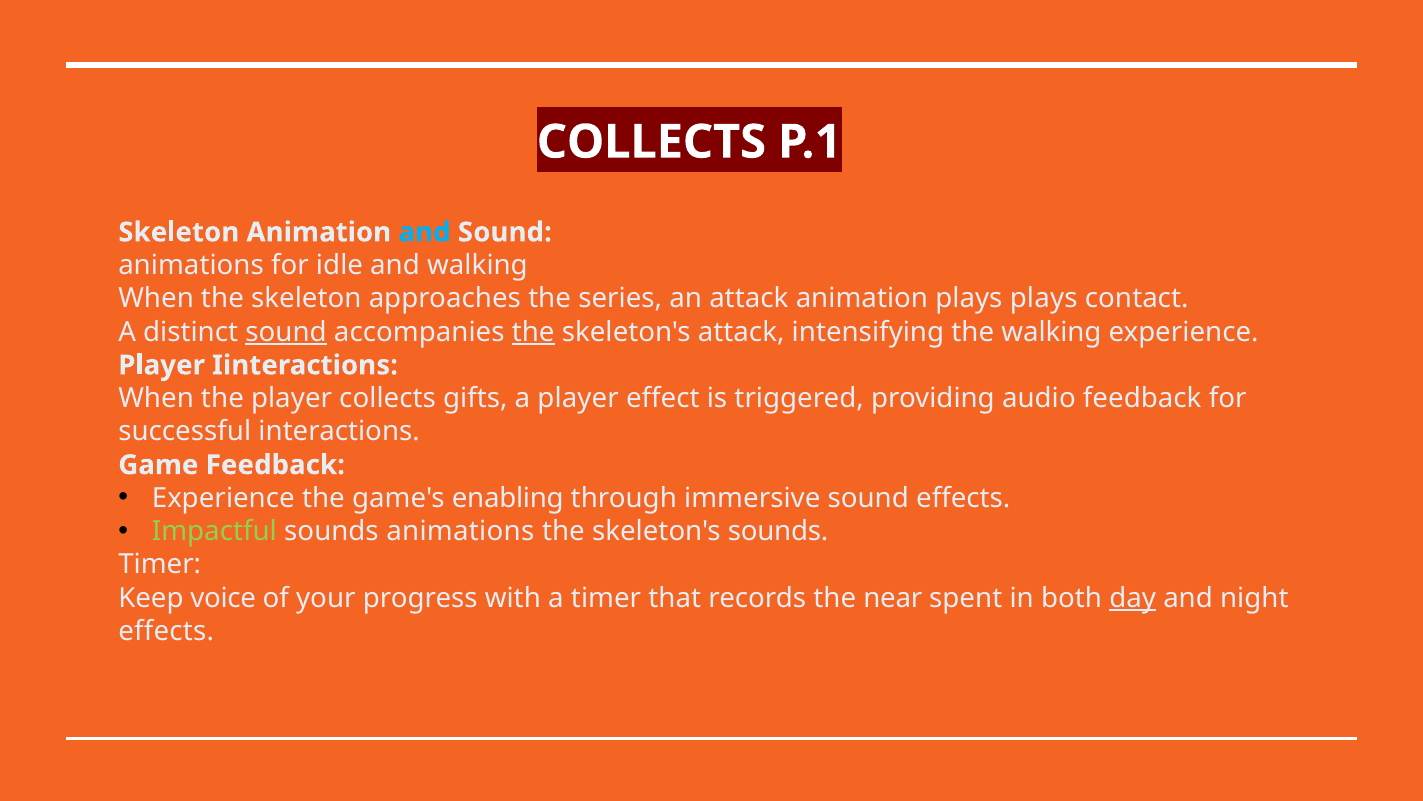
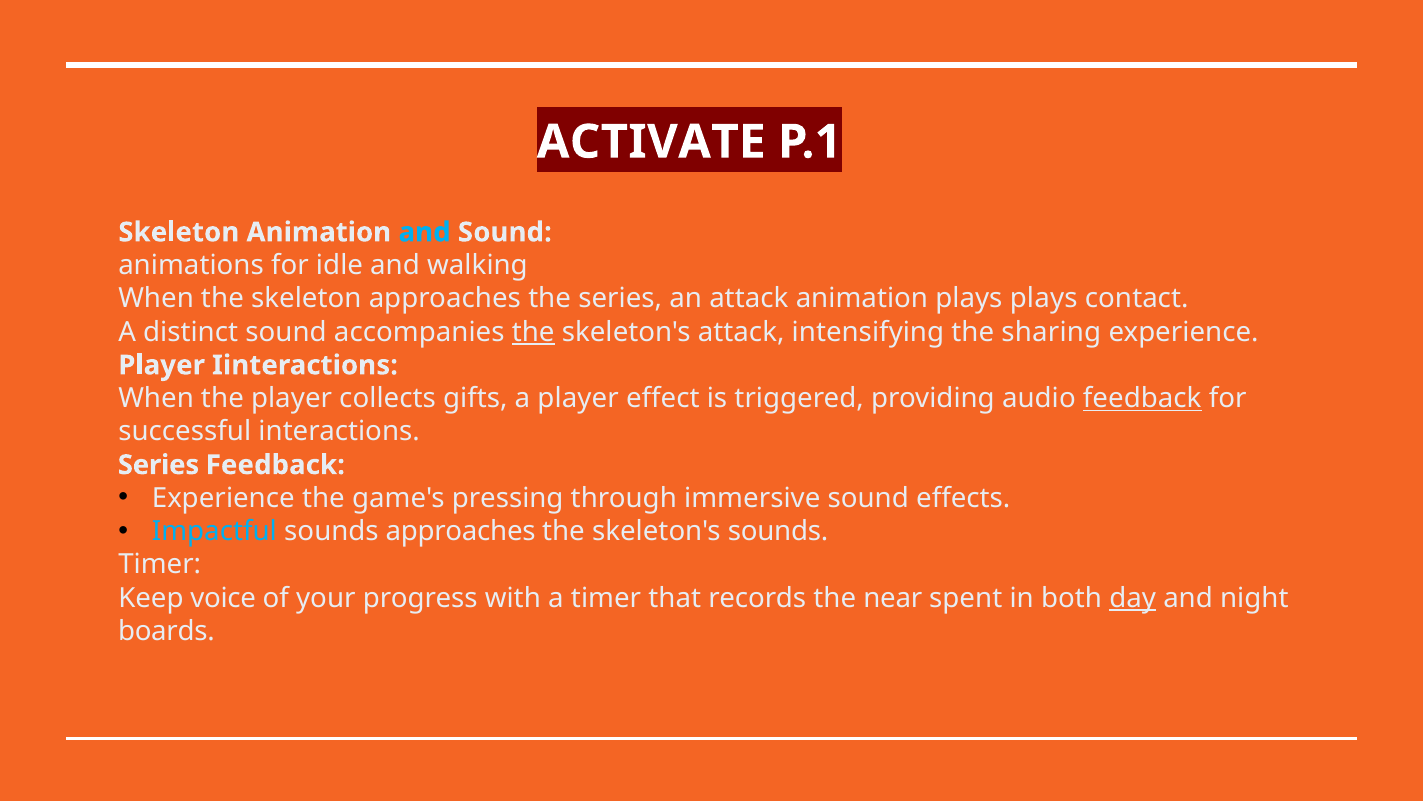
COLLECTS at (651, 142): COLLECTS -> ACTIVATE
sound at (286, 332) underline: present -> none
the walking: walking -> sharing
feedback at (1142, 398) underline: none -> present
Game at (158, 465): Game -> Series
enabling: enabling -> pressing
Impactful colour: light green -> light blue
sounds animations: animations -> approaches
effects at (166, 631): effects -> boards
